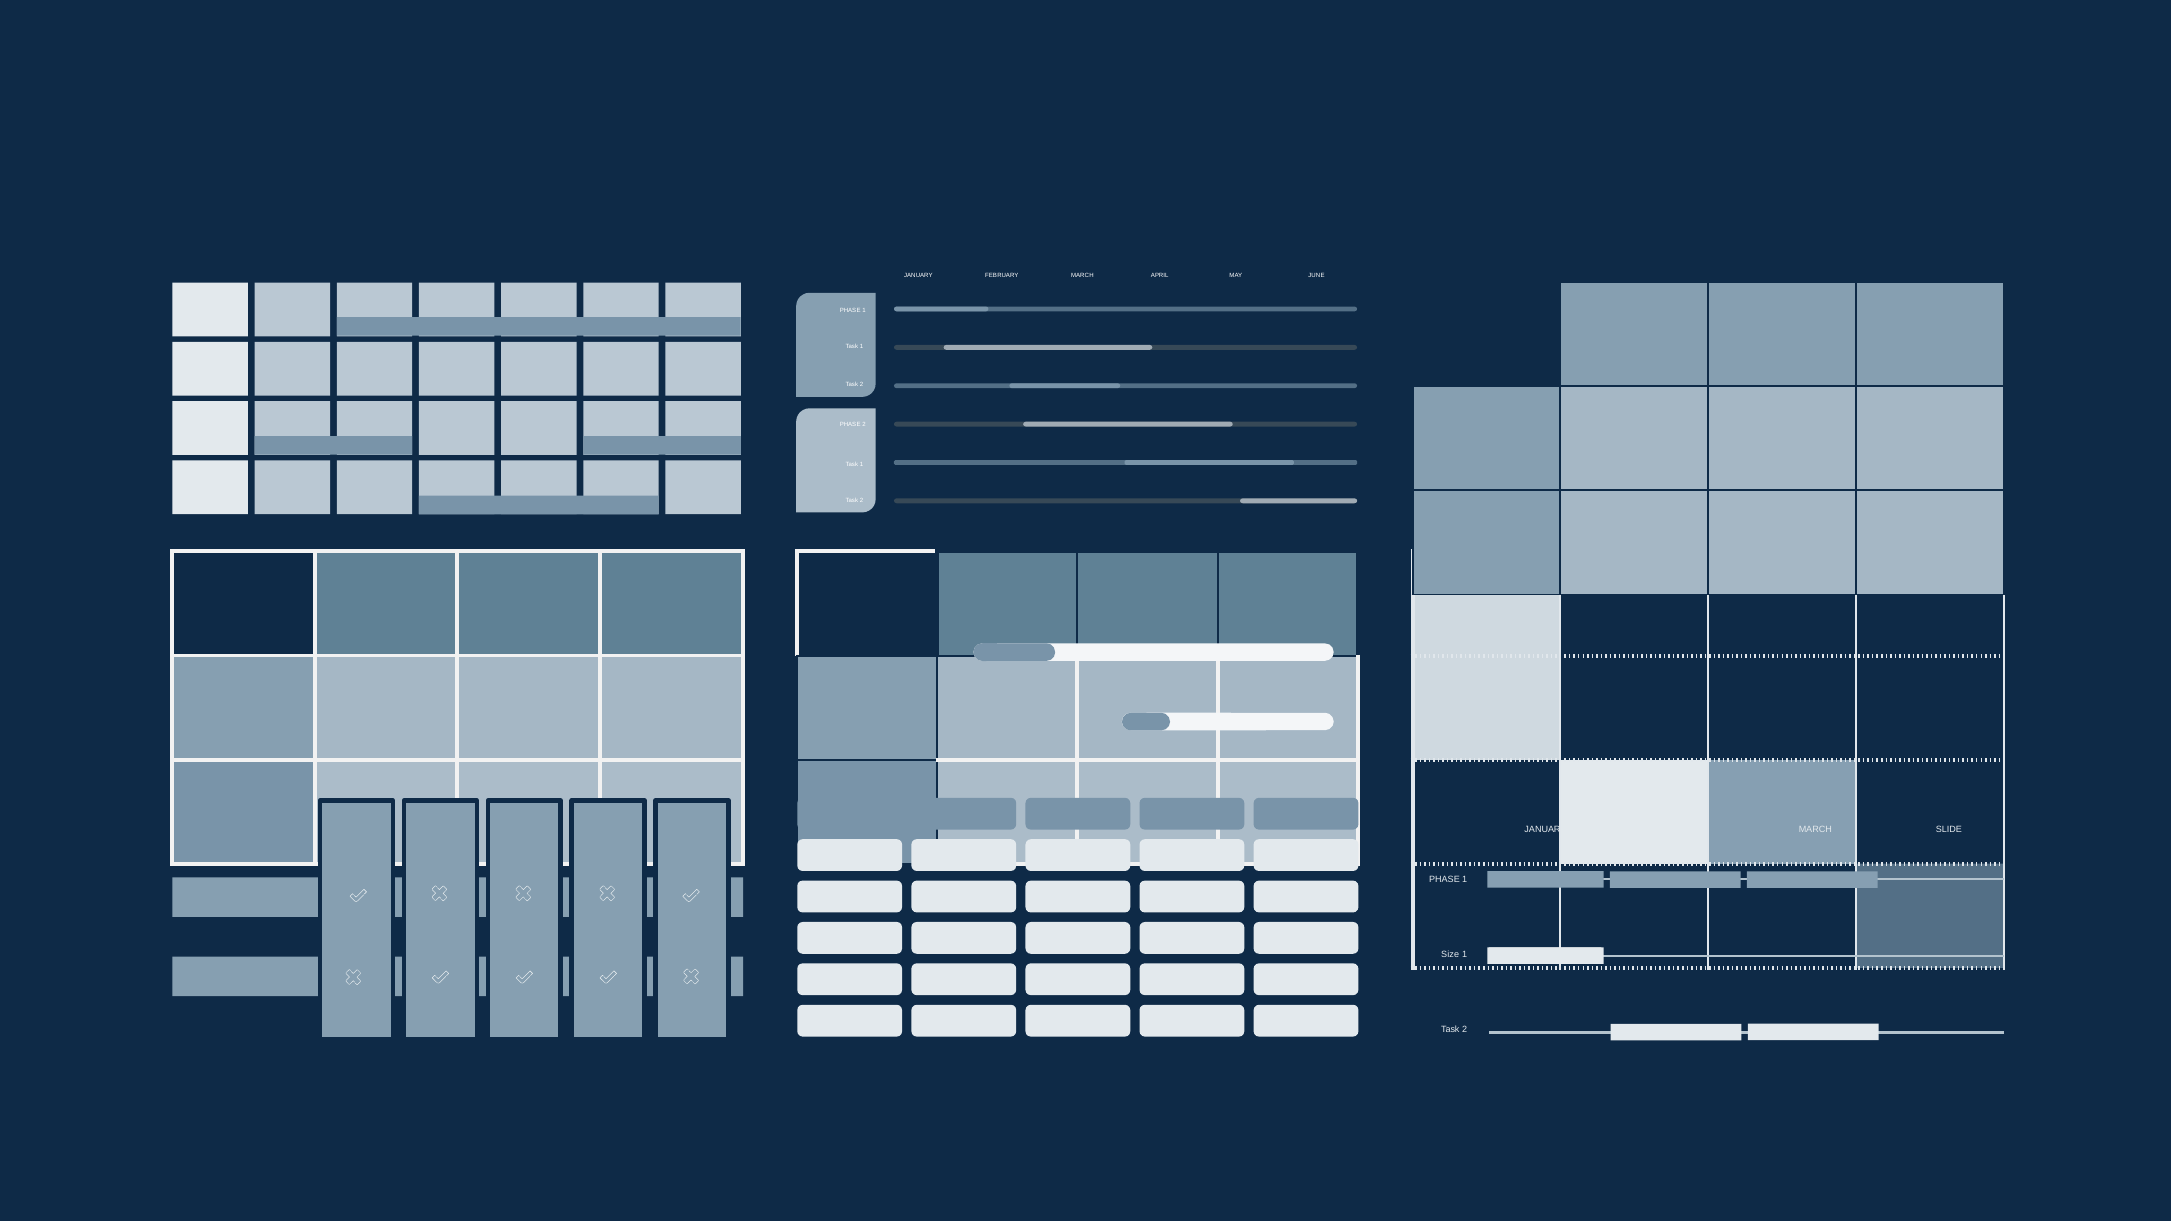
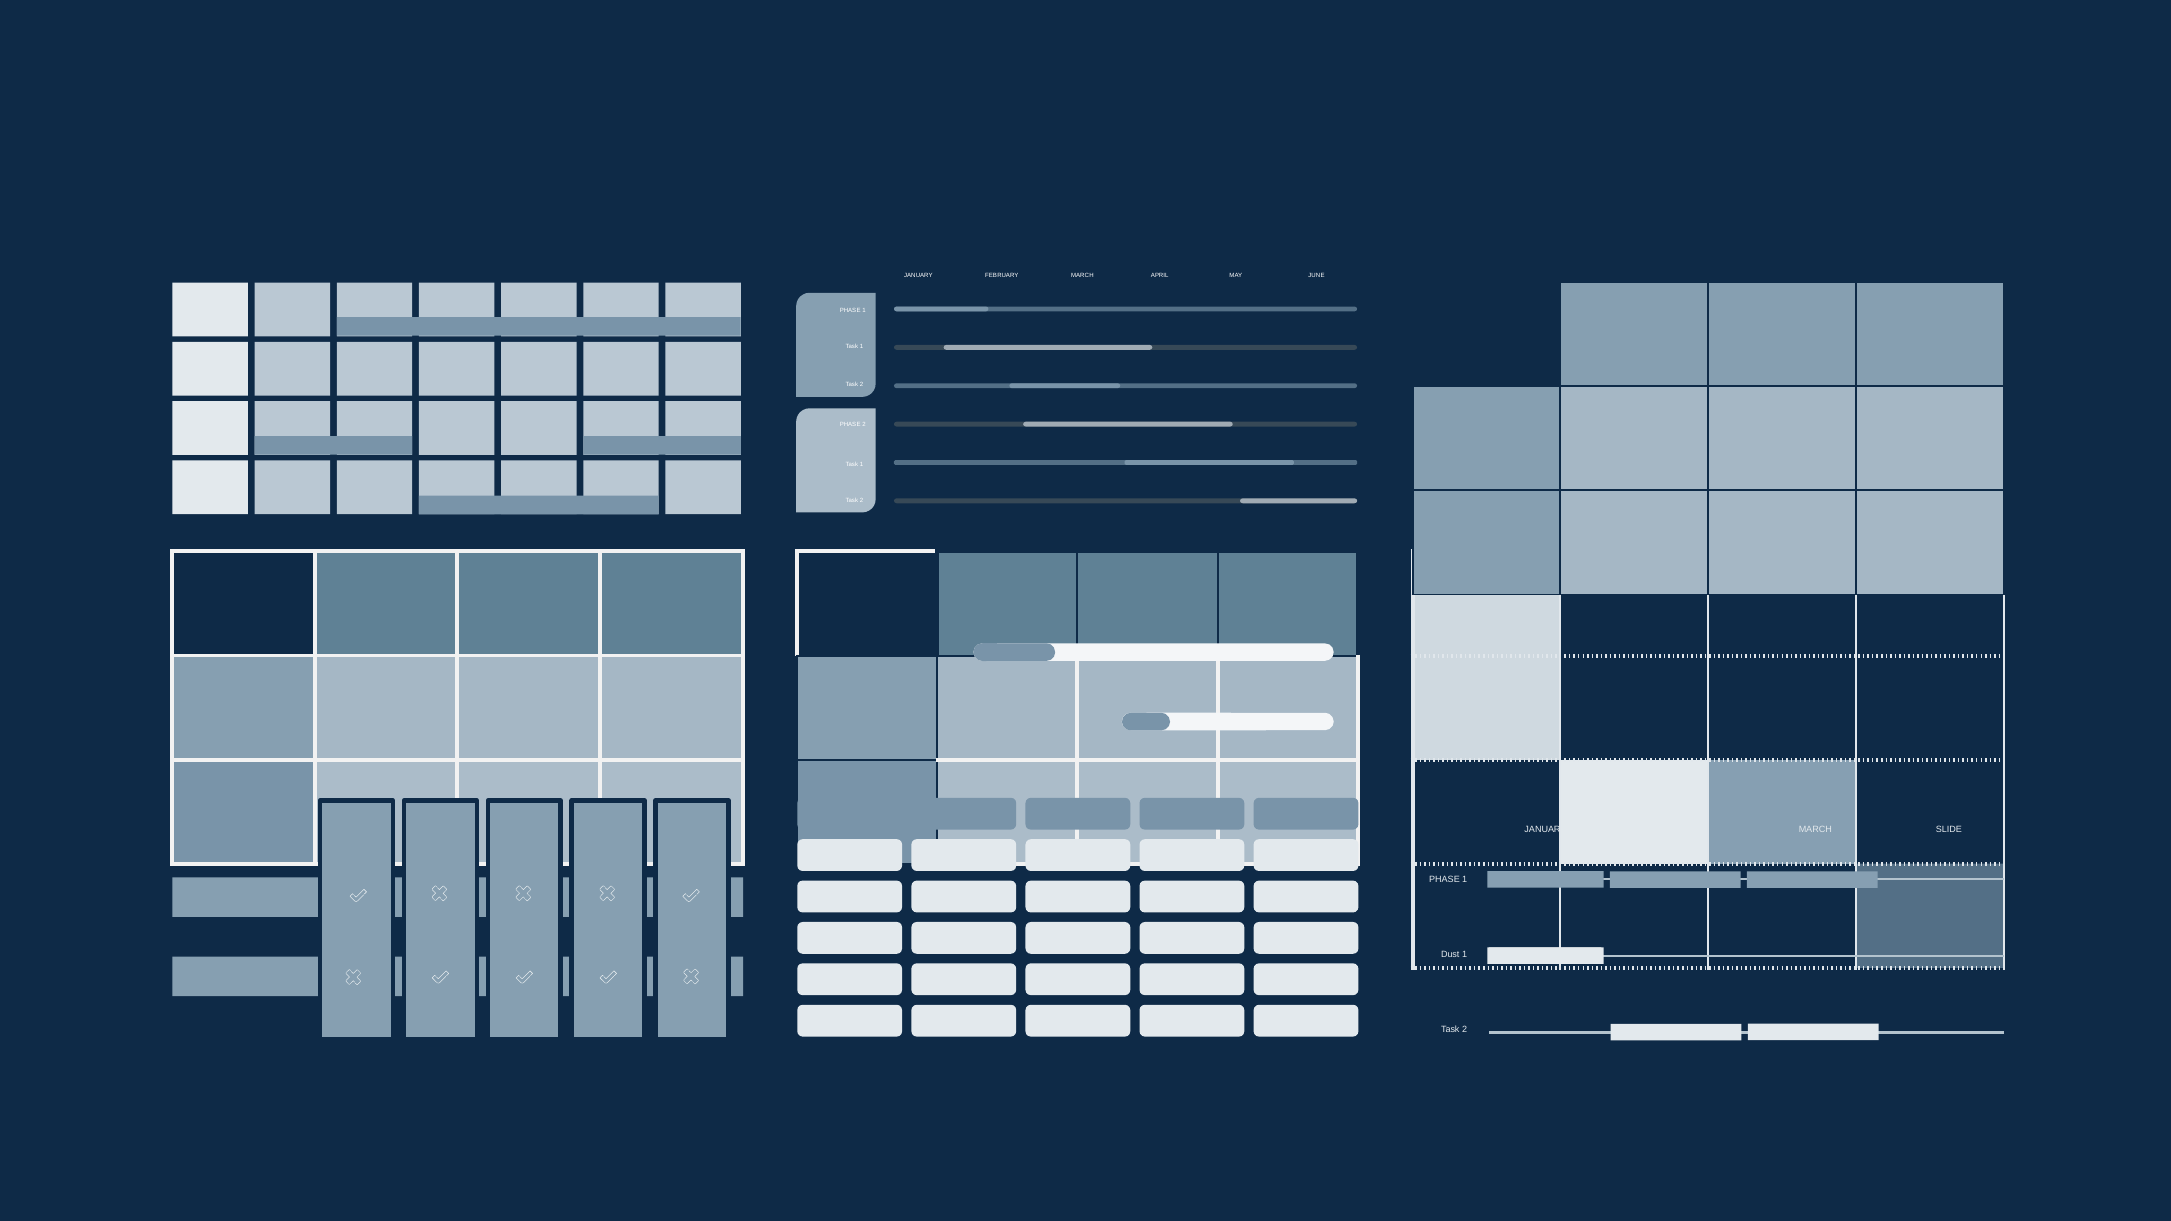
Size: Size -> Dust
